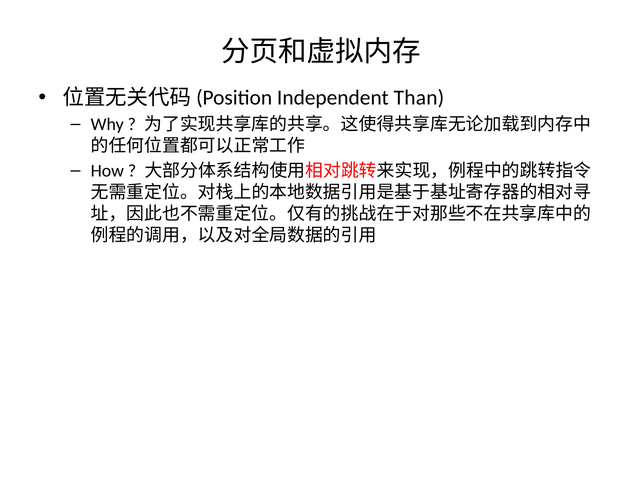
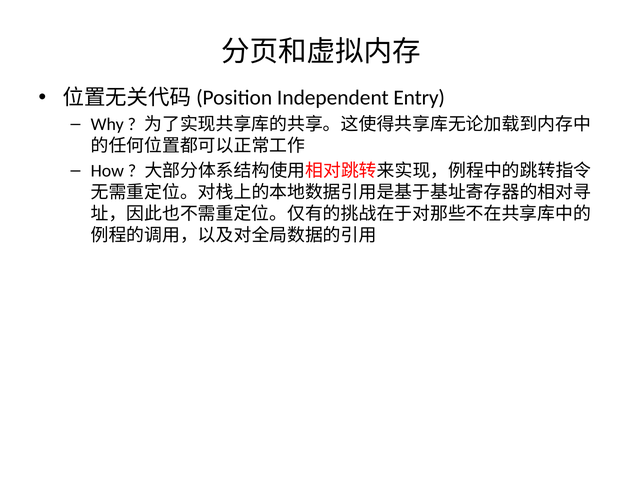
Than: Than -> Entry
